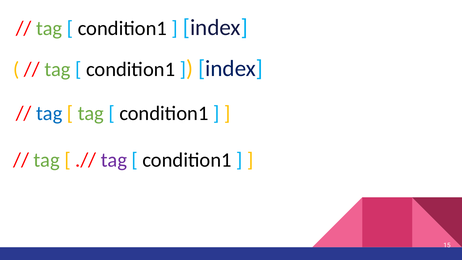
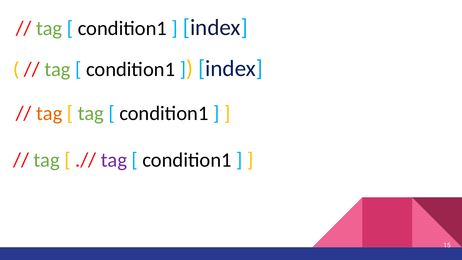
tag at (49, 113) colour: blue -> orange
